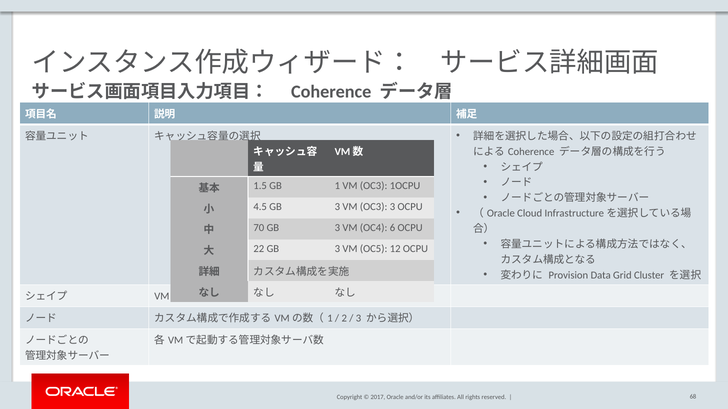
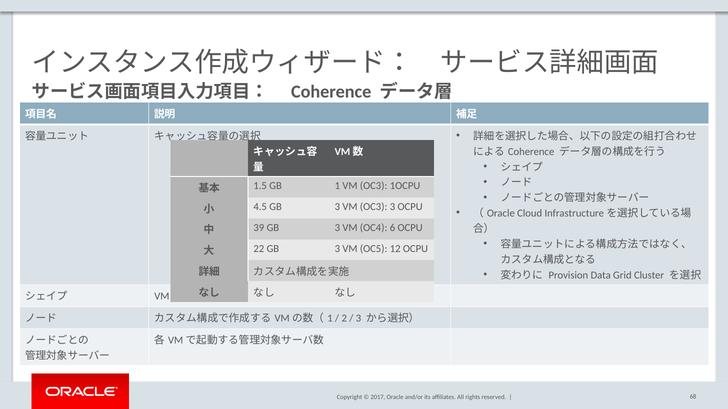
70: 70 -> 39
